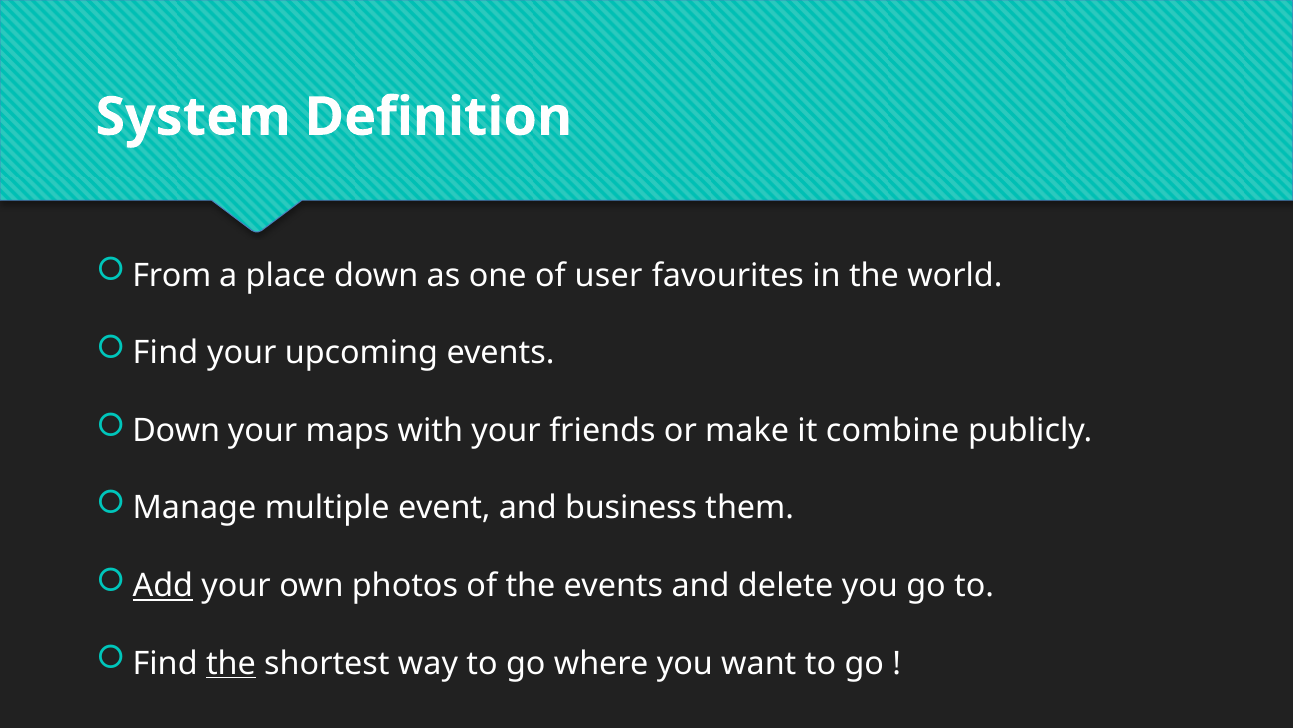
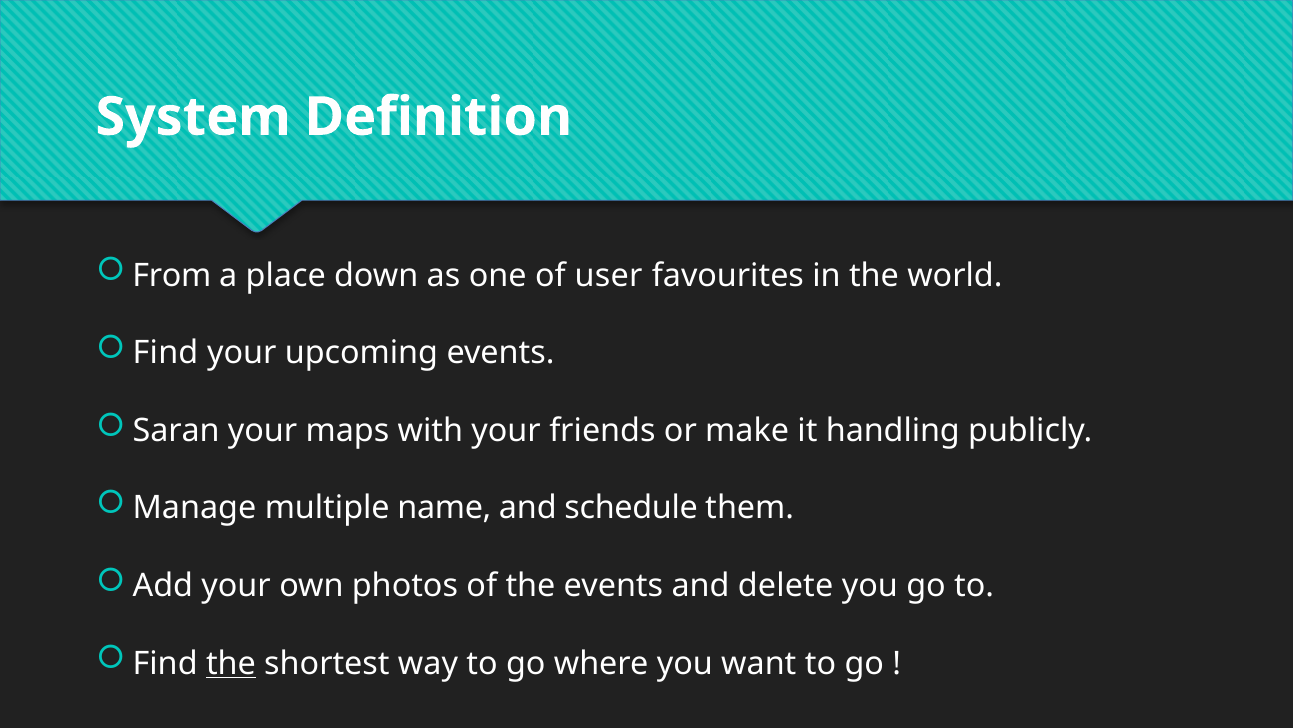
Down at (176, 430): Down -> Saran
combine: combine -> handling
event: event -> name
business: business -> schedule
Add underline: present -> none
